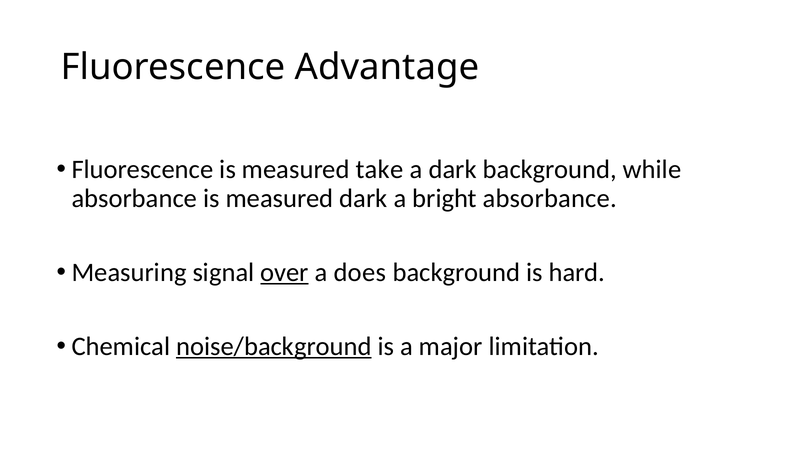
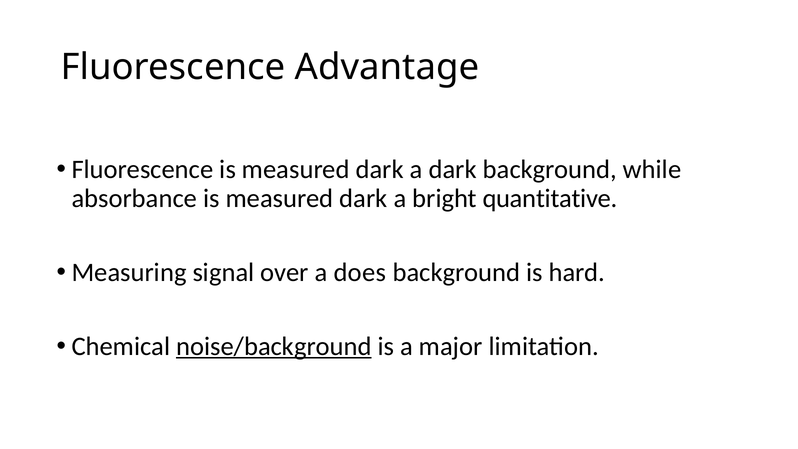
Fluorescence is measured take: take -> dark
bright absorbance: absorbance -> quantitative
over underline: present -> none
